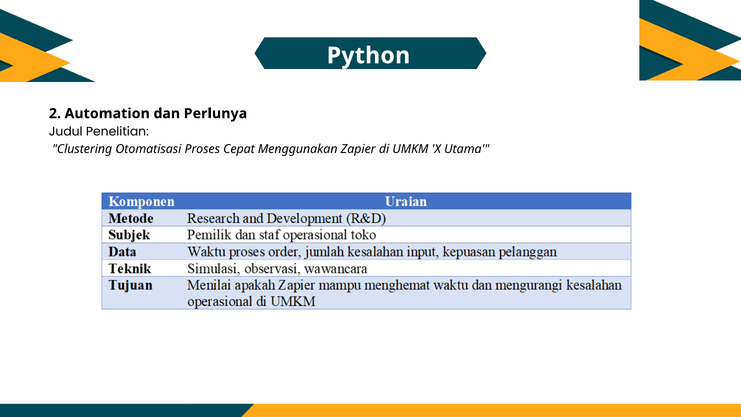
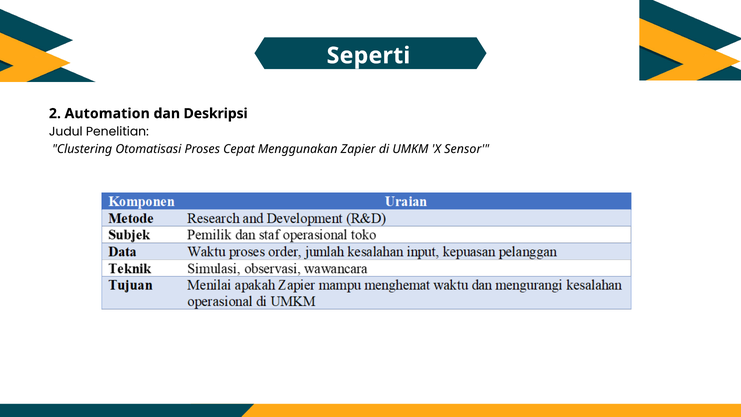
Python: Python -> Seperti
Perlunya: Perlunya -> Deskripsi
Utama: Utama -> Sensor
